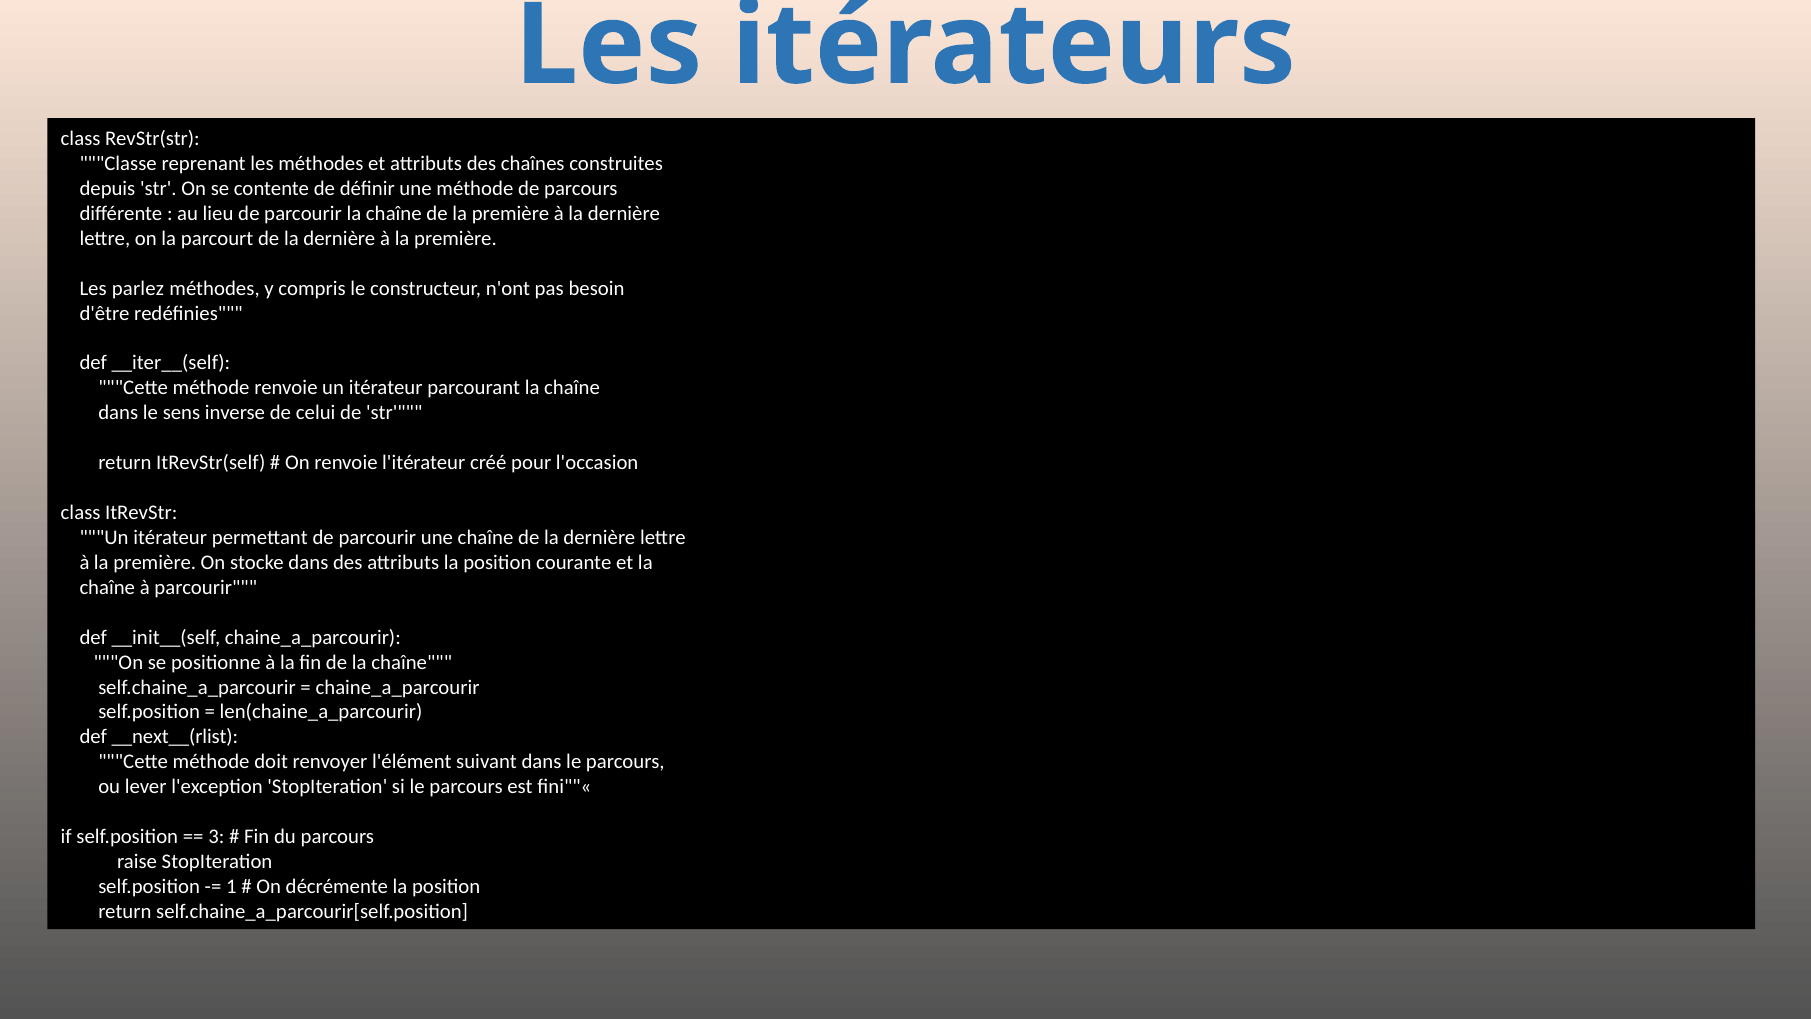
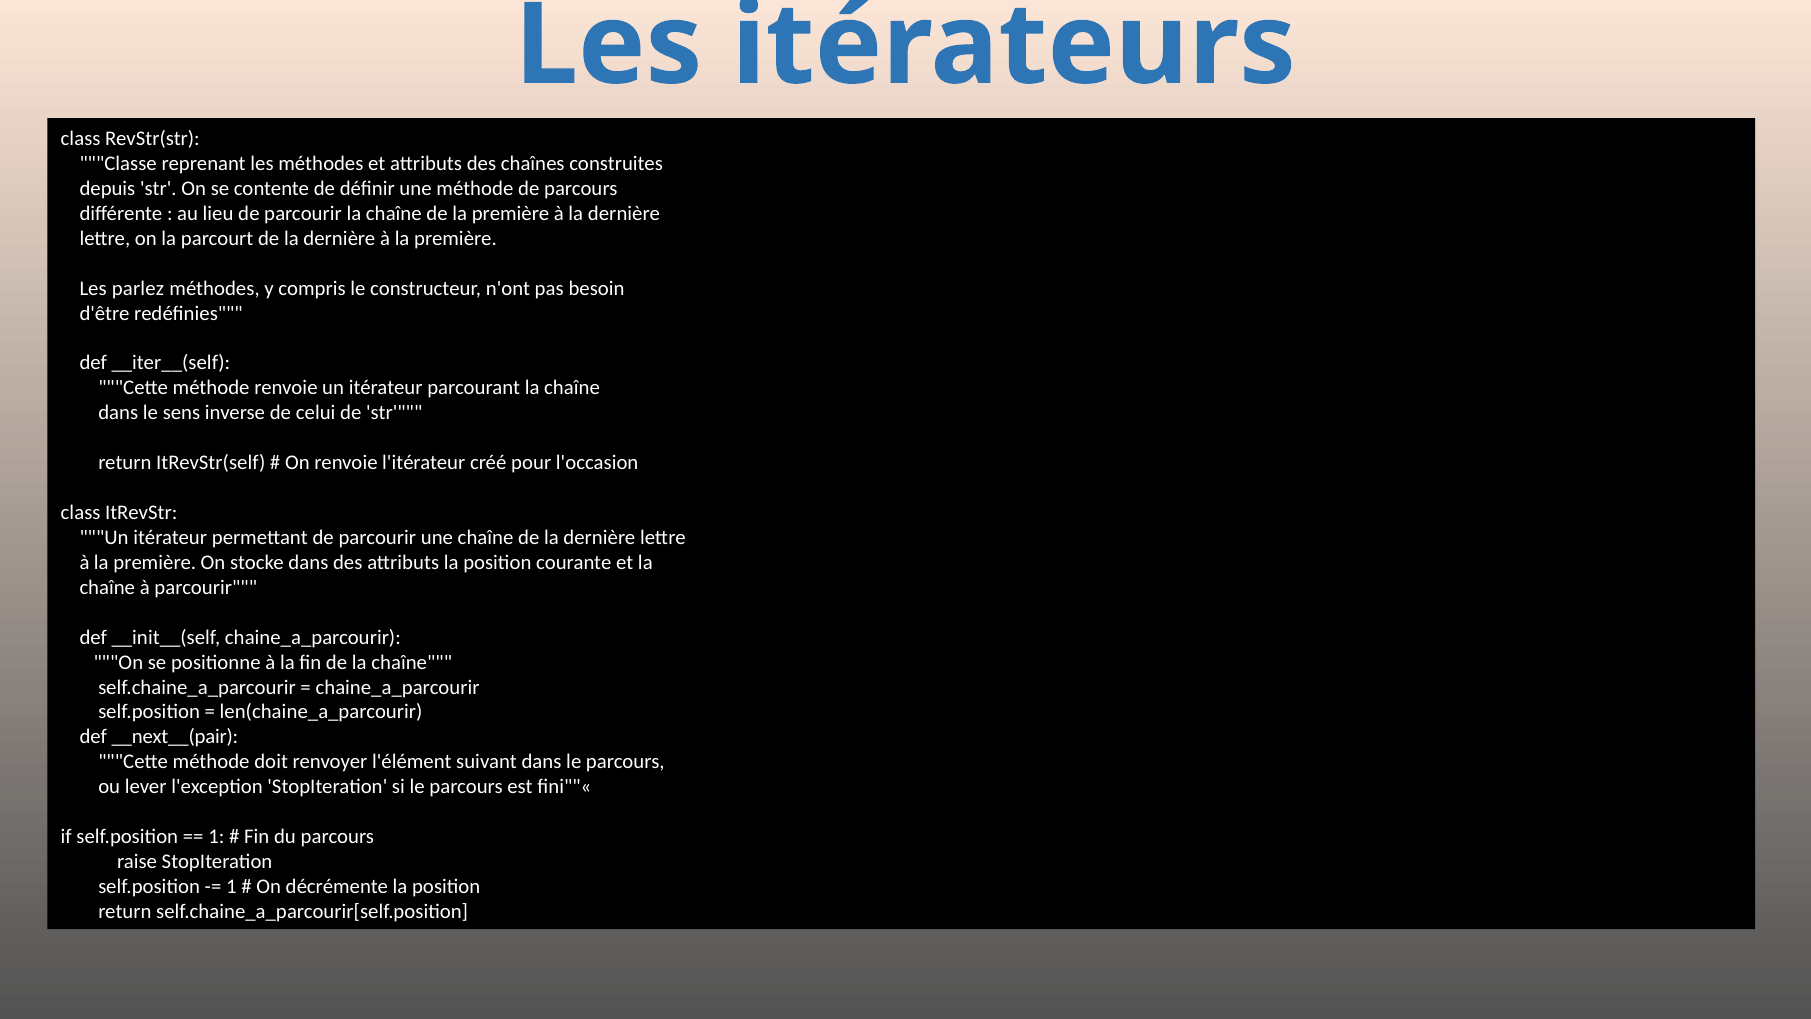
__next__(rlist: __next__(rlist -> __next__(pair
3 at (216, 836): 3 -> 1
